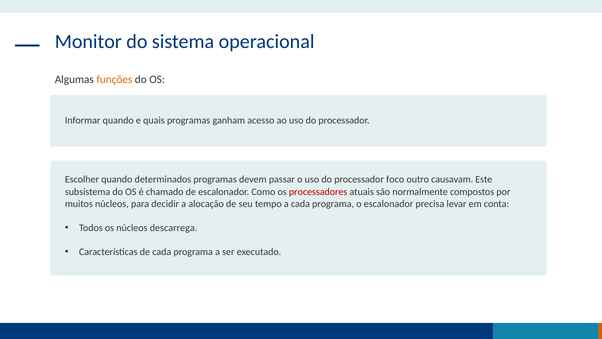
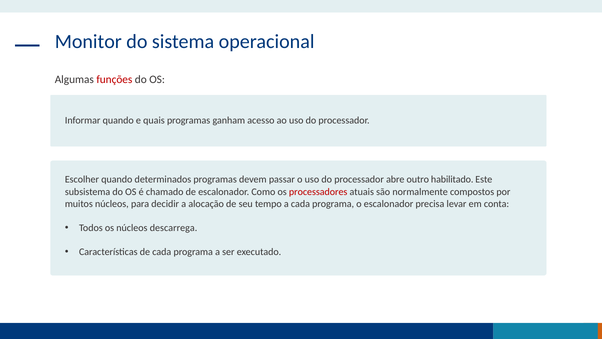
funções colour: orange -> red
foco: foco -> abre
causavam: causavam -> habilitado
